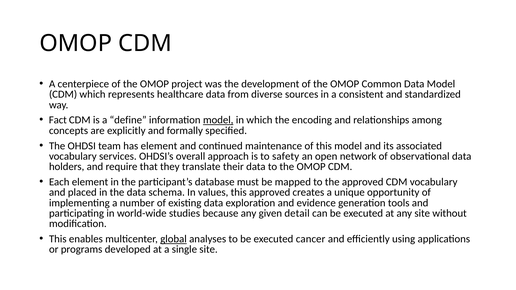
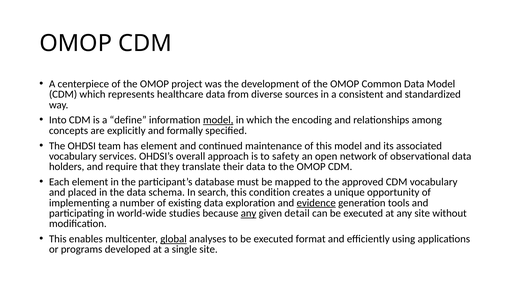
Fact: Fact -> Into
values: values -> search
this approved: approved -> condition
evidence underline: none -> present
any at (249, 213) underline: none -> present
cancer: cancer -> format
